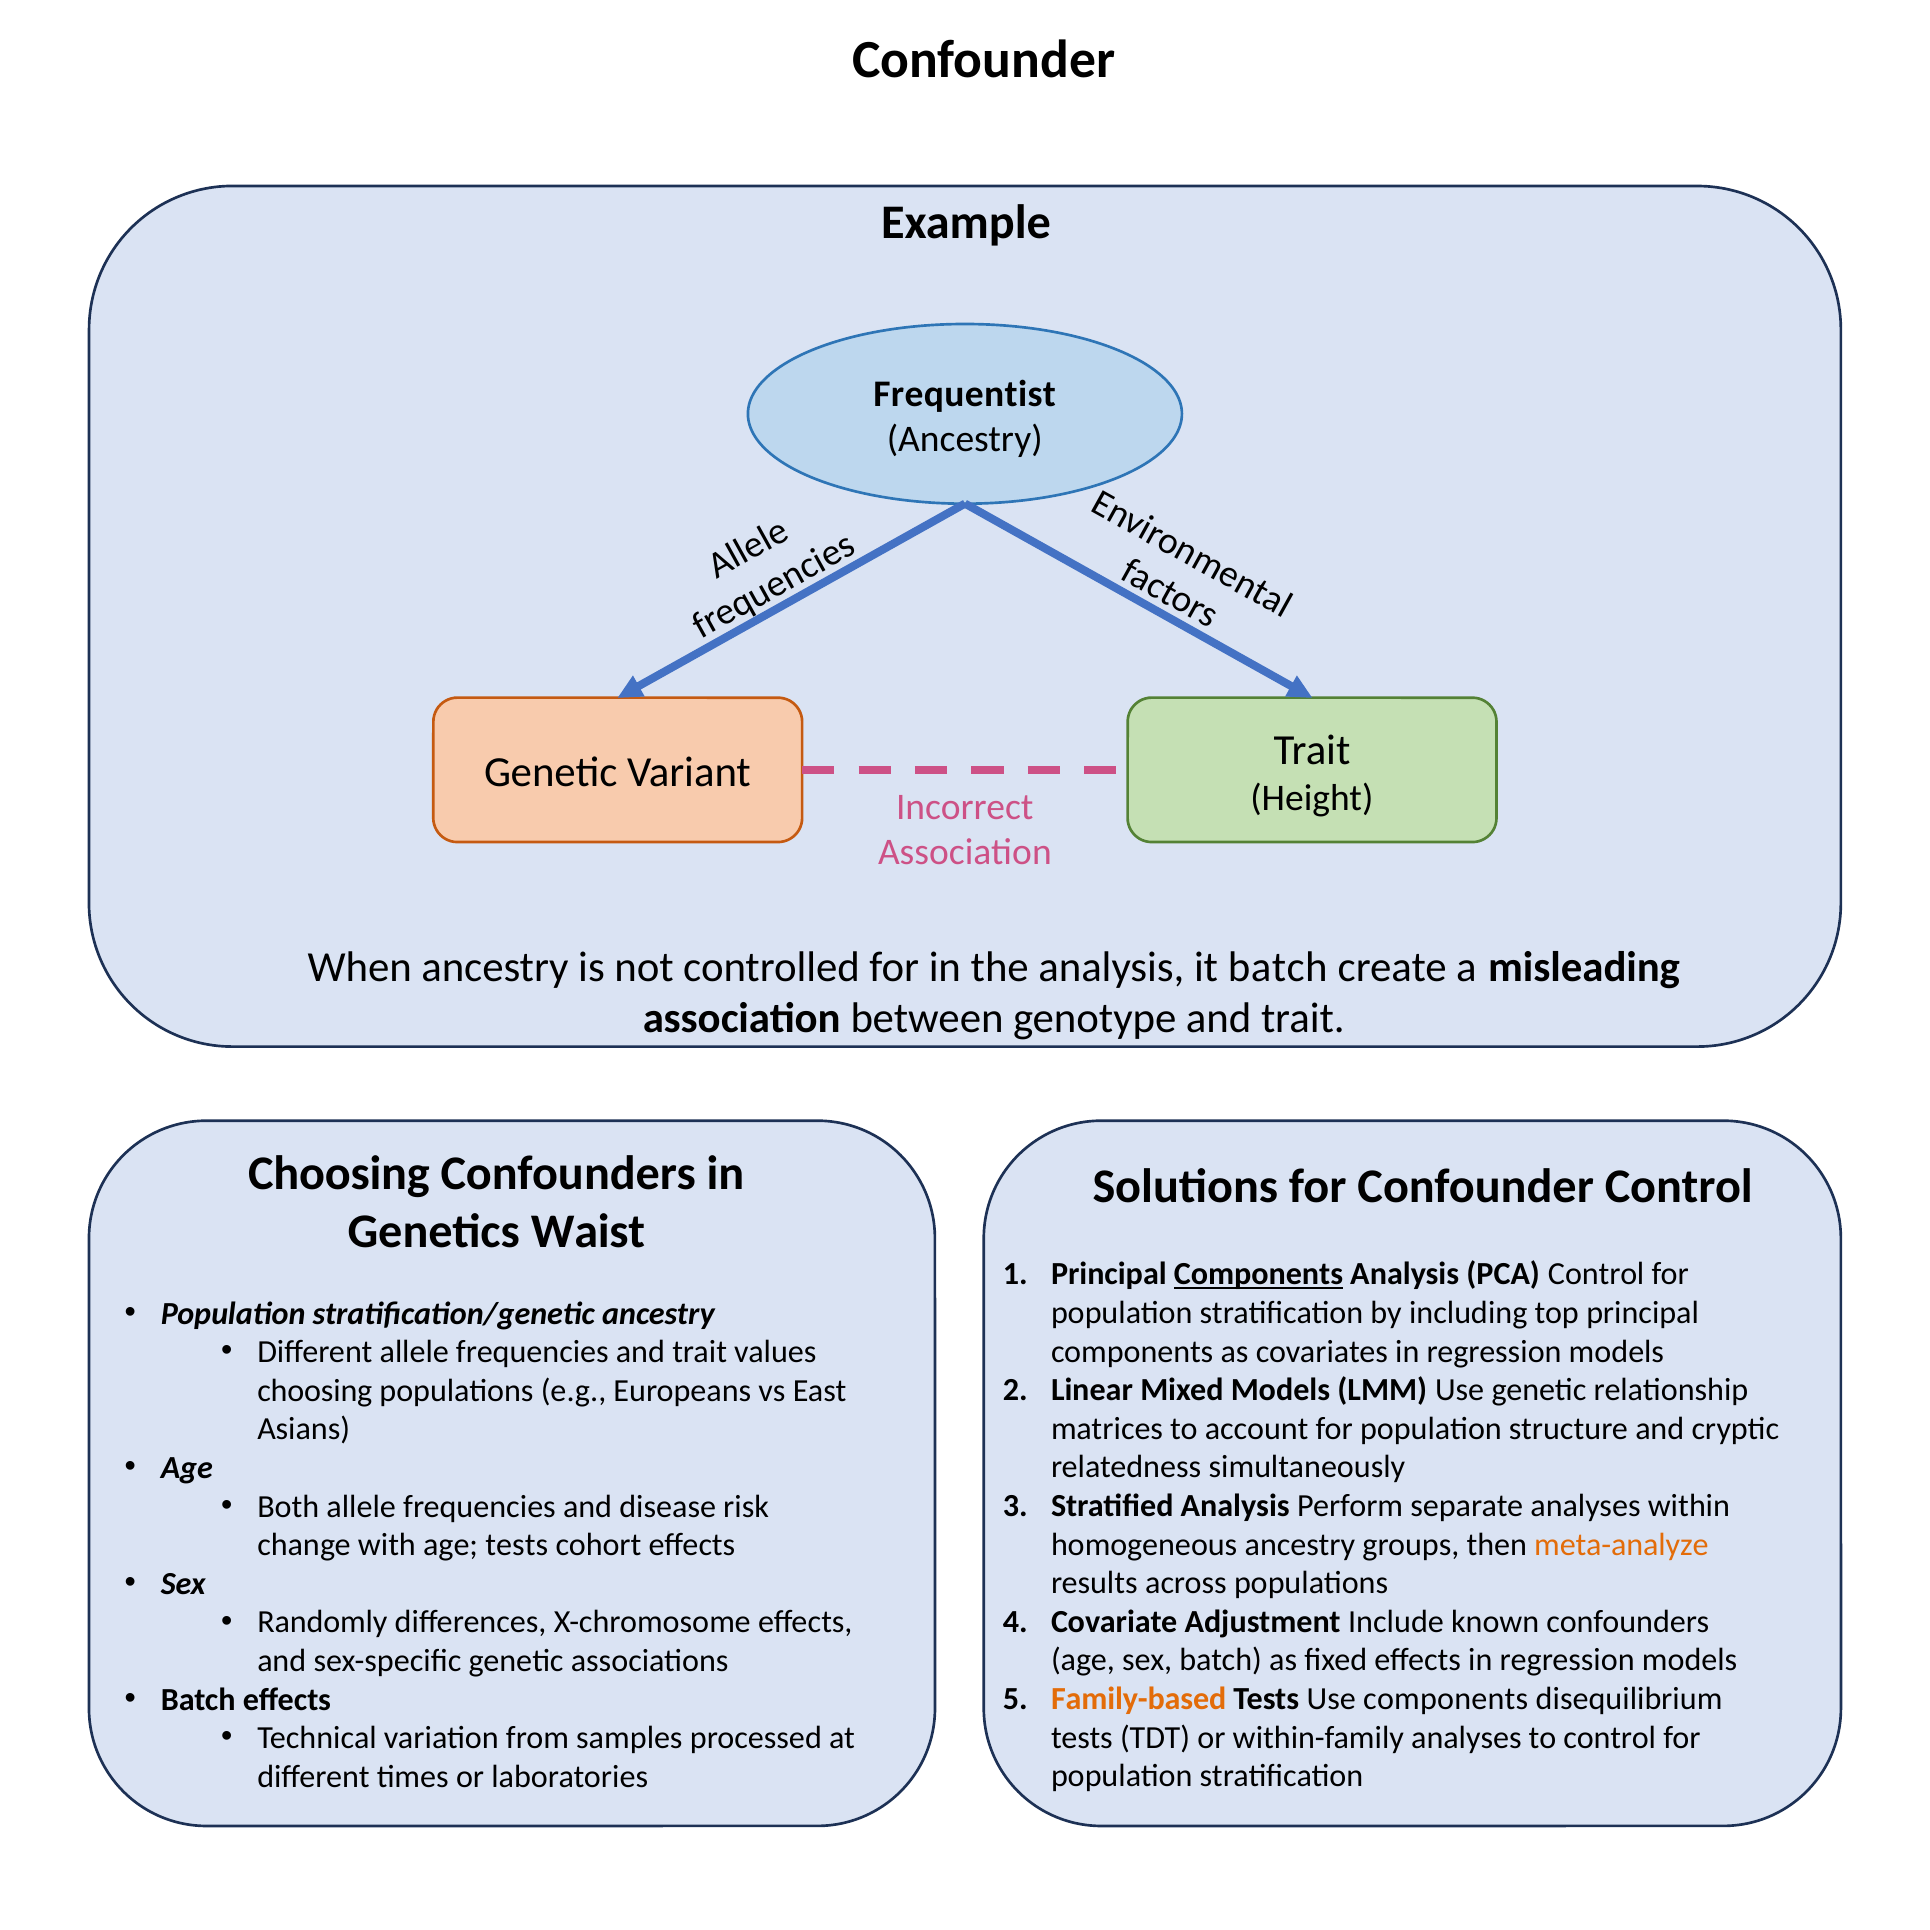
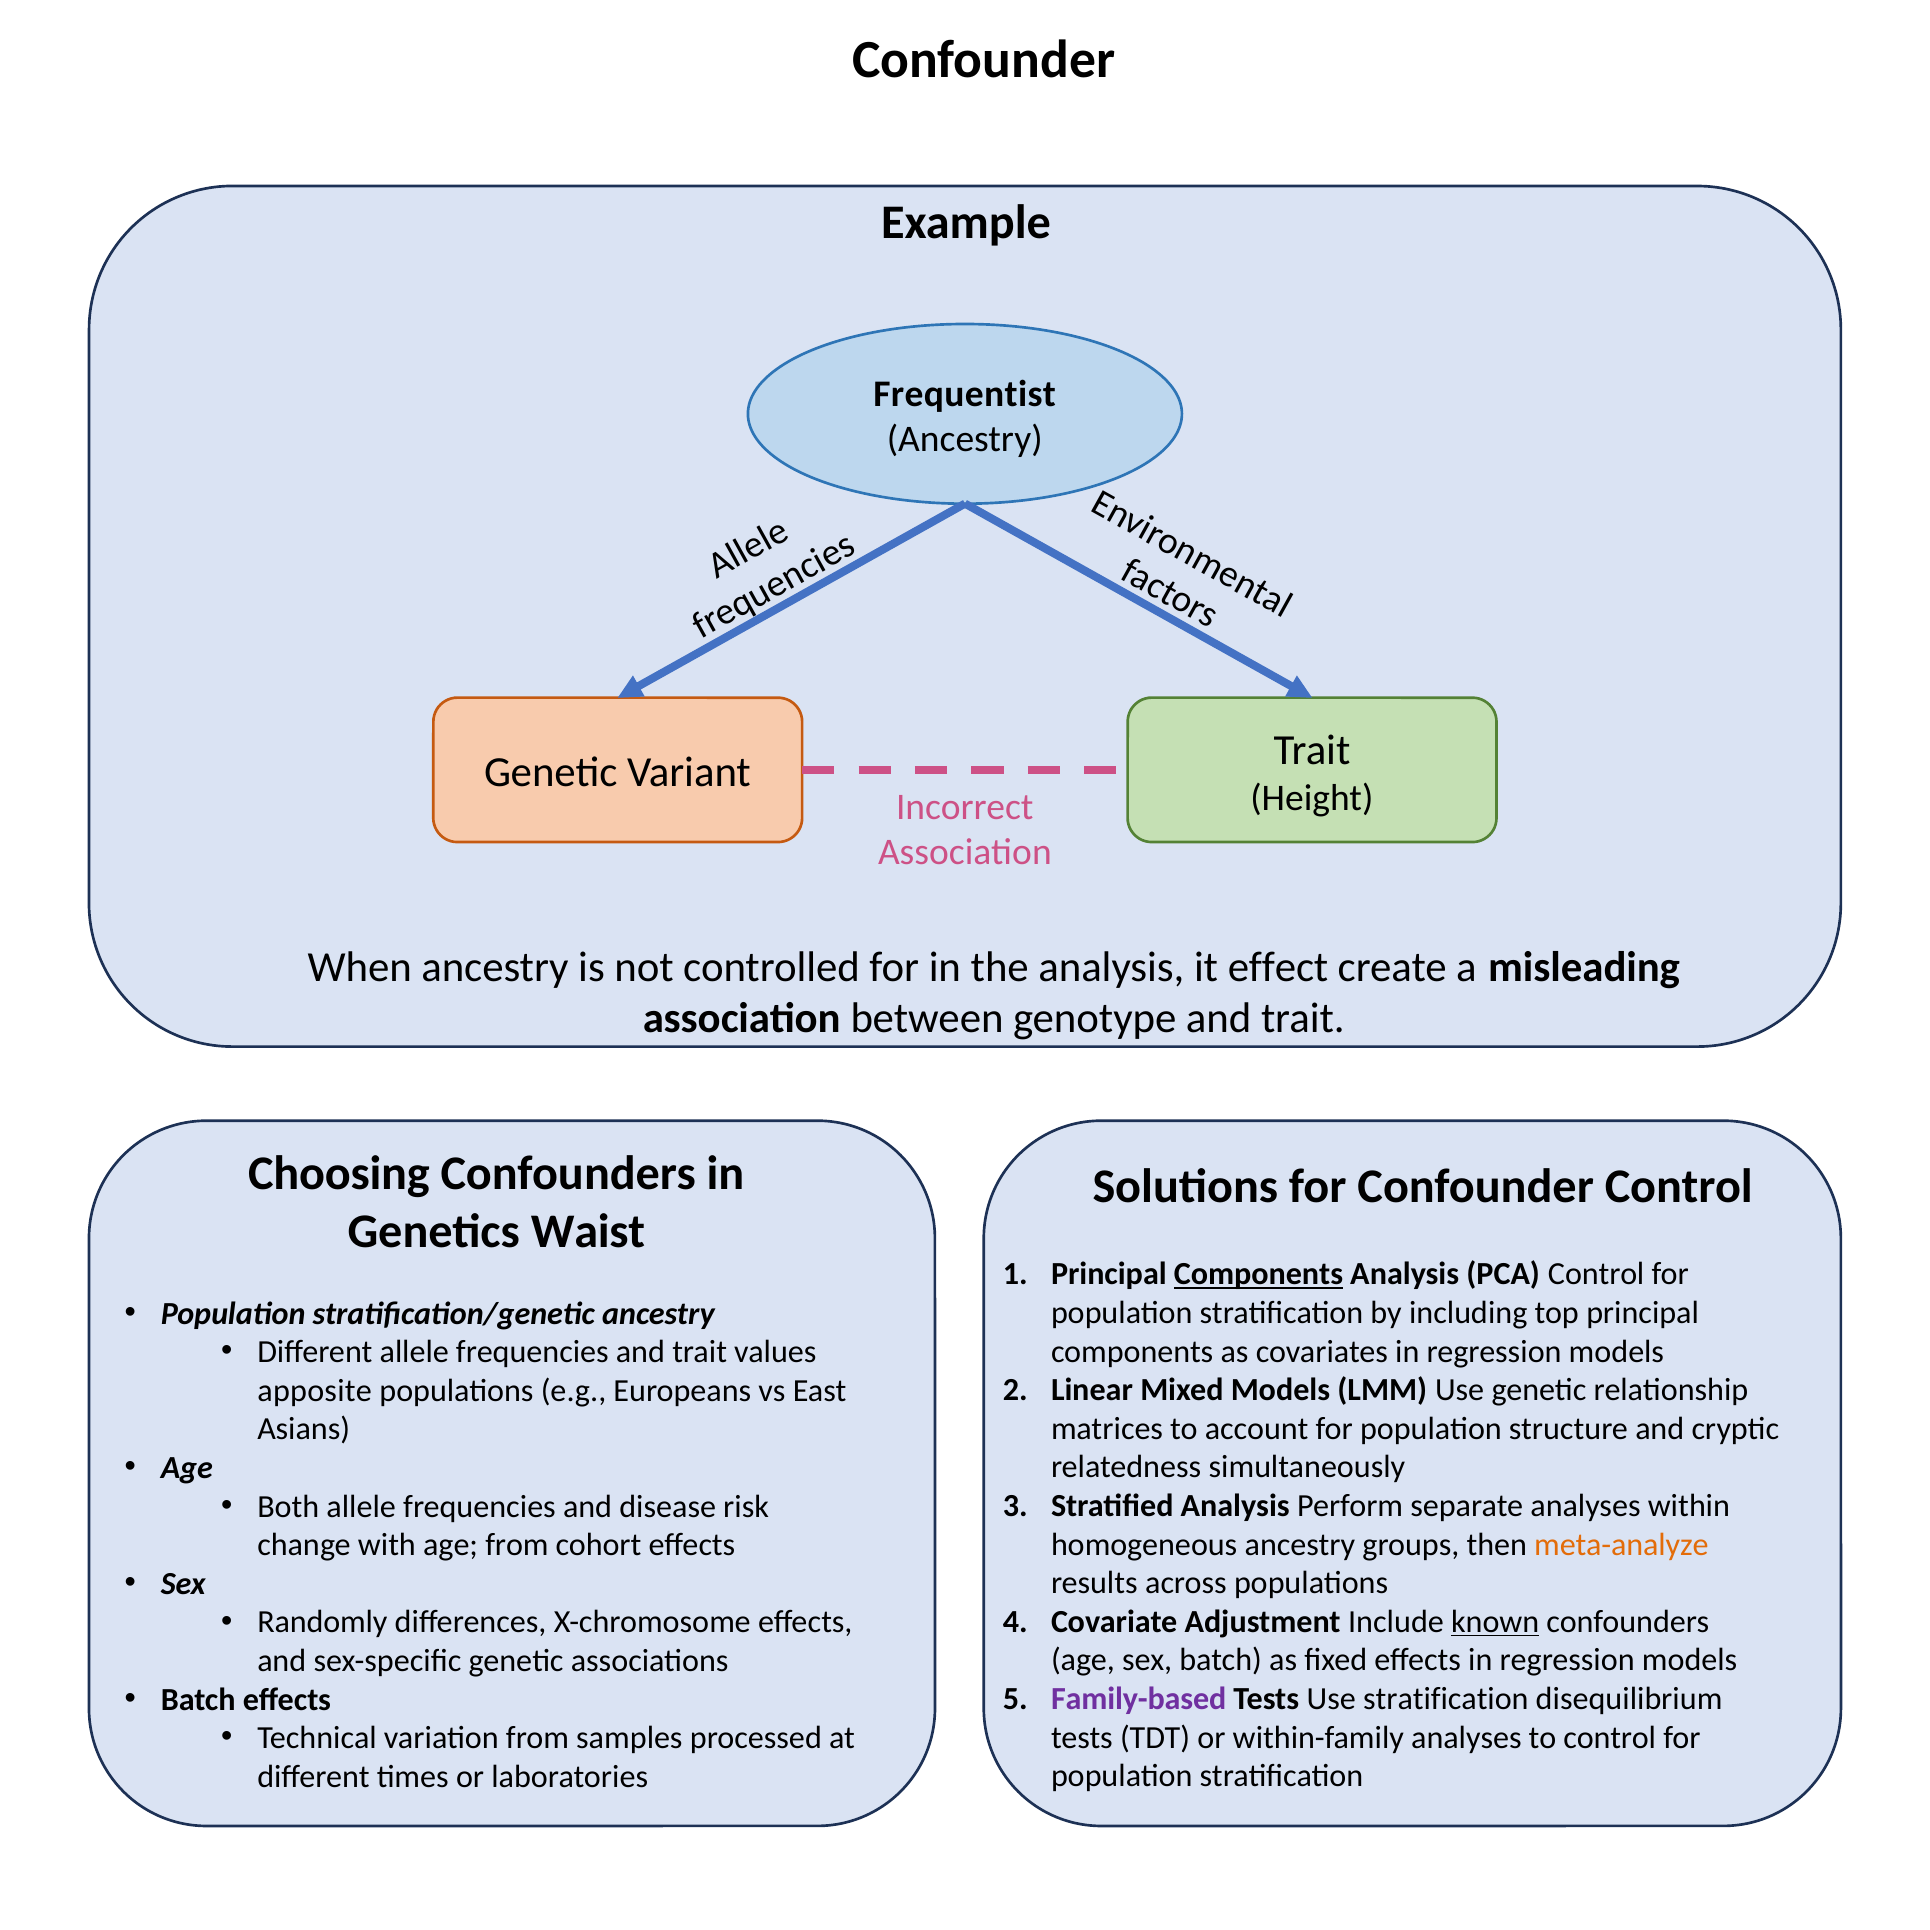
it batch: batch -> effect
choosing at (315, 1391): choosing -> apposite
age tests: tests -> from
known underline: none -> present
Family-based colour: orange -> purple
Use components: components -> stratification
